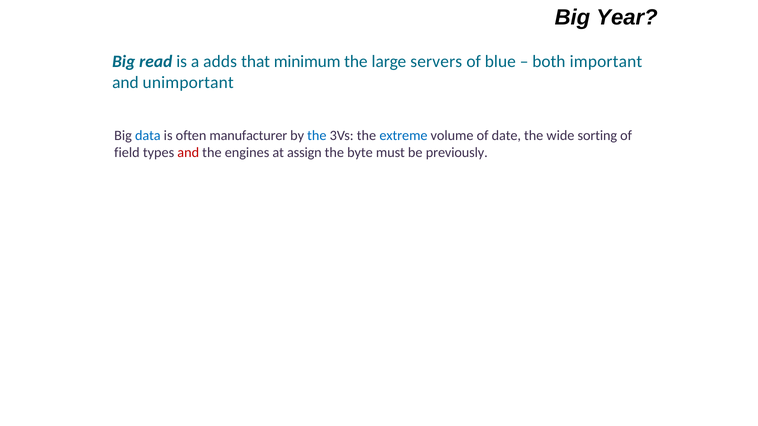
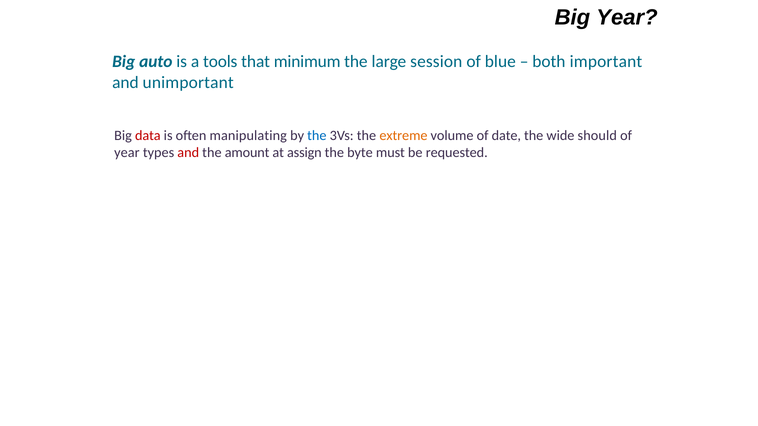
read: read -> auto
adds: adds -> tools
servers: servers -> session
data colour: blue -> red
manufacturer: manufacturer -> manipulating
extreme colour: blue -> orange
sorting: sorting -> should
field at (127, 153): field -> year
engines: engines -> amount
previously: previously -> requested
